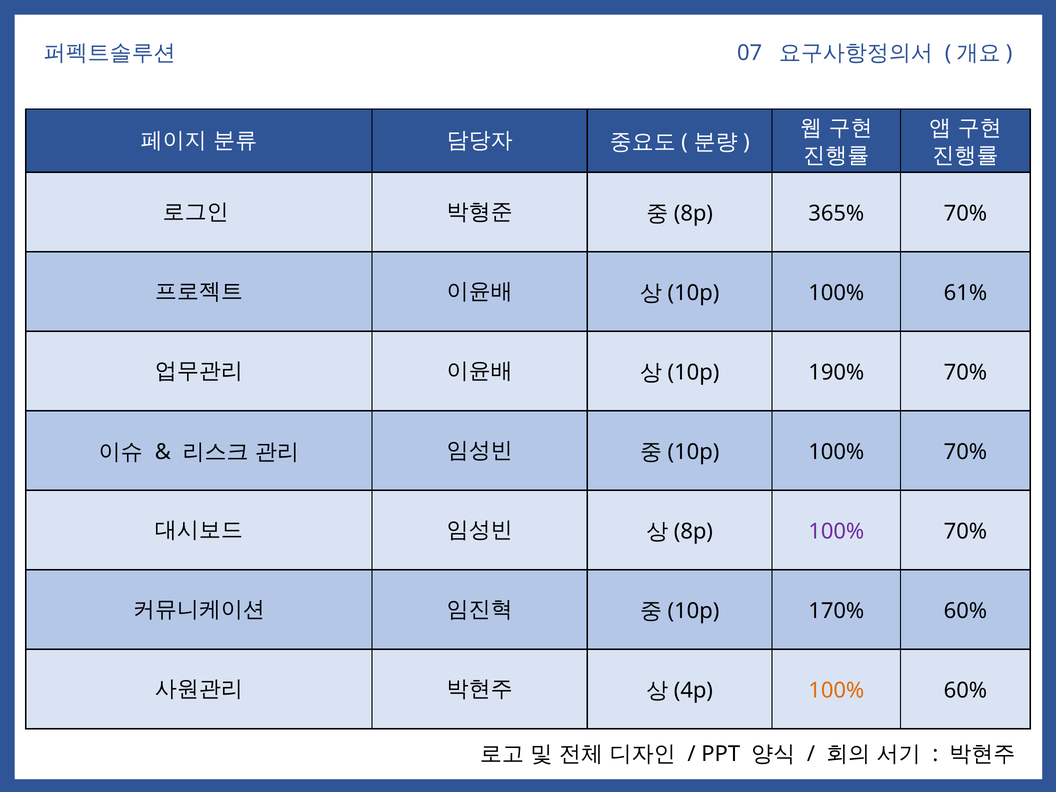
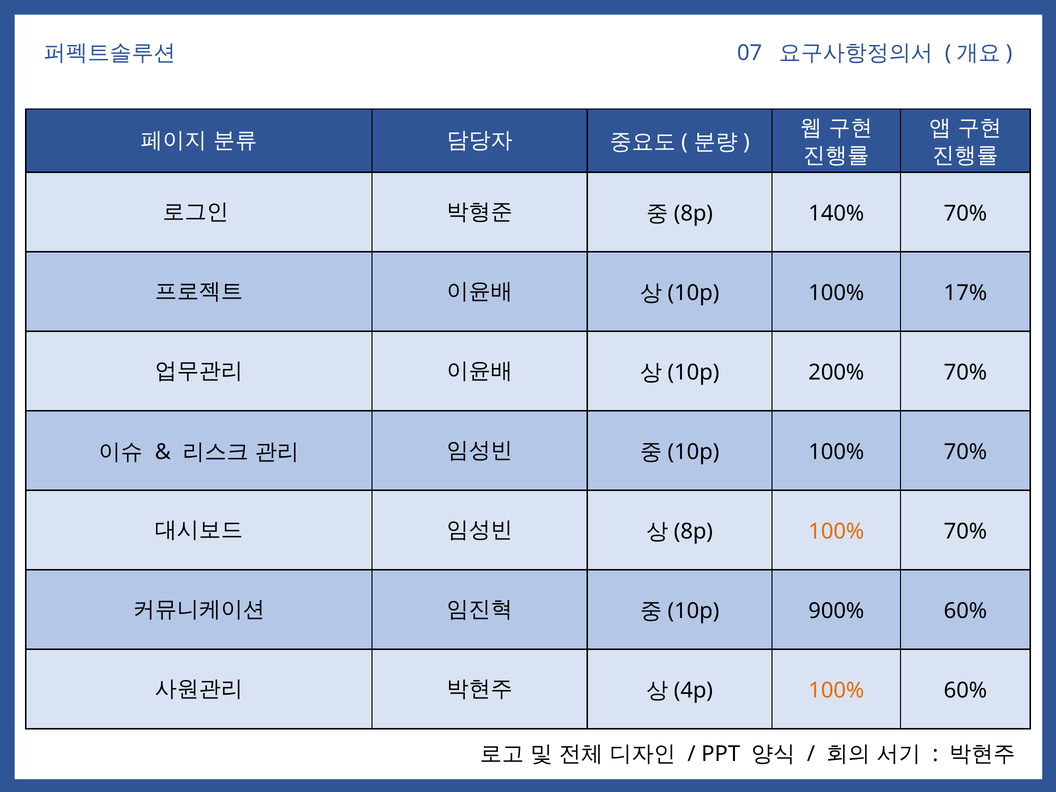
365%: 365% -> 140%
61%: 61% -> 17%
190%: 190% -> 200%
100% at (836, 531) colour: purple -> orange
170%: 170% -> 900%
